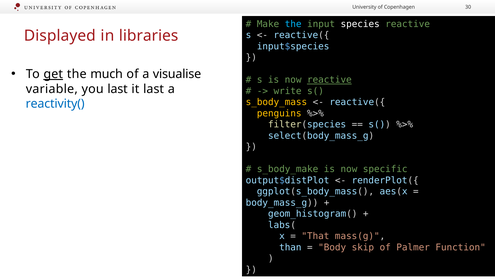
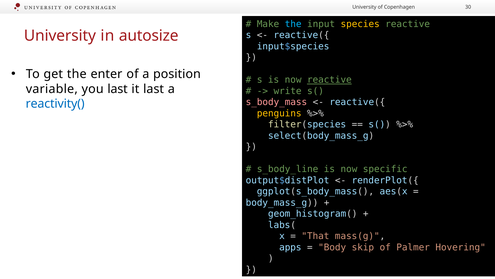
species colour: white -> yellow
Displayed at (60, 36): Displayed -> University
libraries: libraries -> autosize
get underline: present -> none
much: much -> enter
visualise: visualise -> position
s_body_mass colour: yellow -> pink
s_body_make: s_body_make -> s_body_line
than: than -> apps
Function: Function -> Hovering
